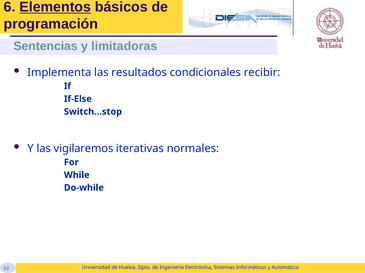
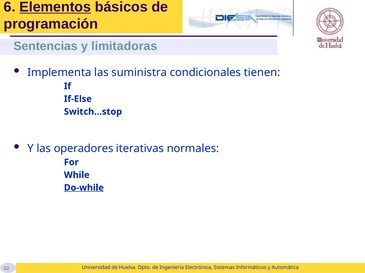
resultados: resultados -> suministra
recibir: recibir -> tienen
vigilaremos: vigilaremos -> operadores
Do-while underline: none -> present
